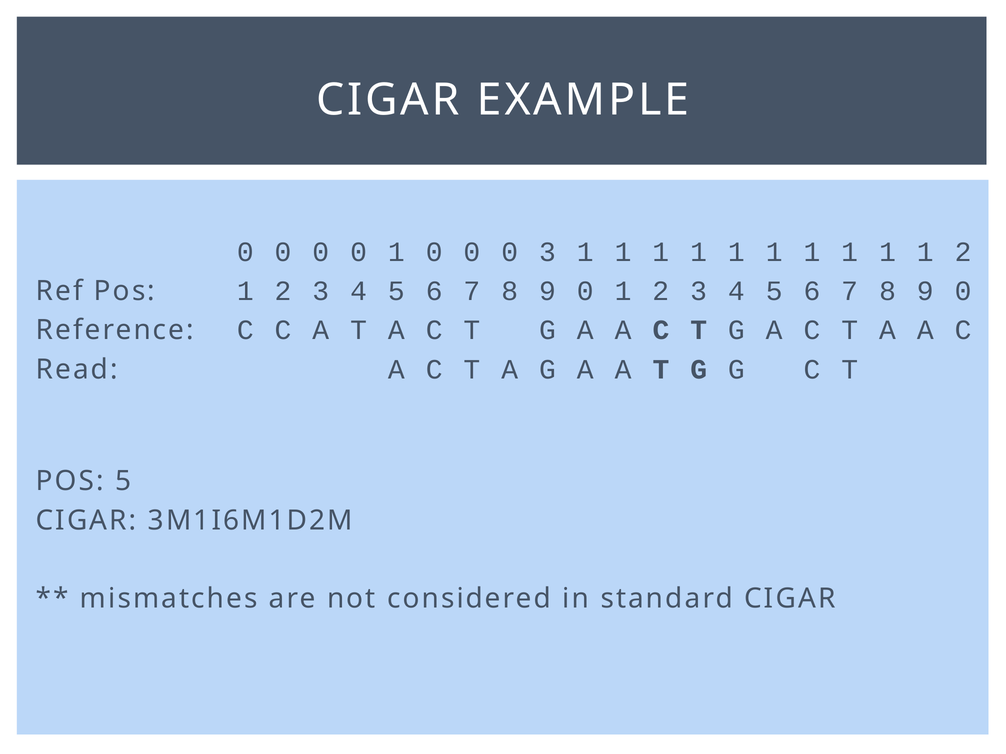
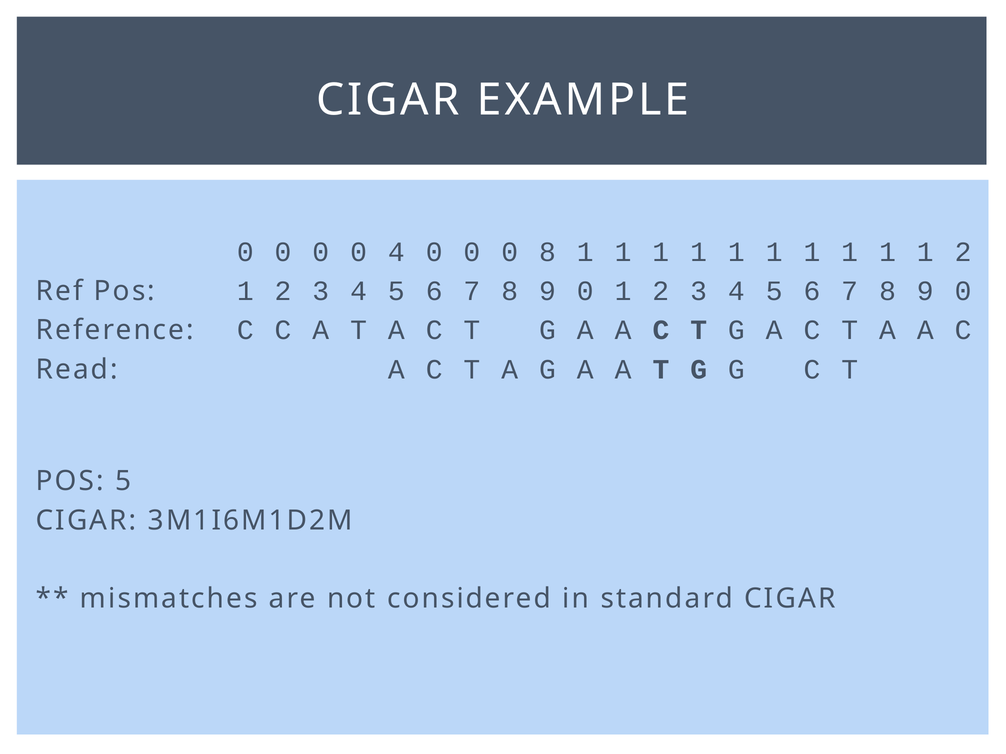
0 0 1: 1 -> 4
0 3: 3 -> 8
